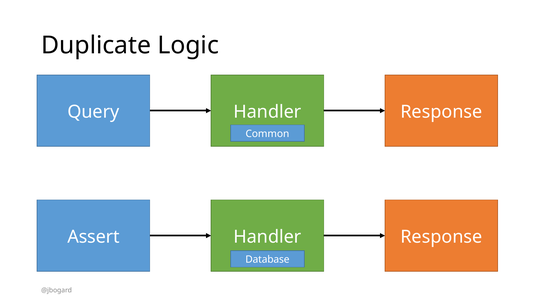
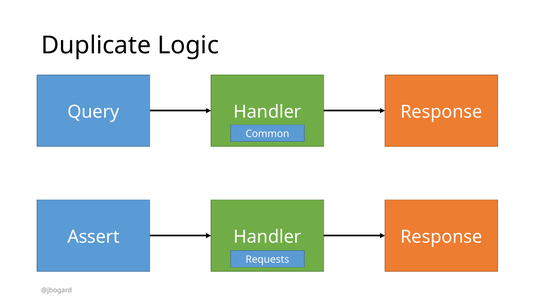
Database: Database -> Requests
